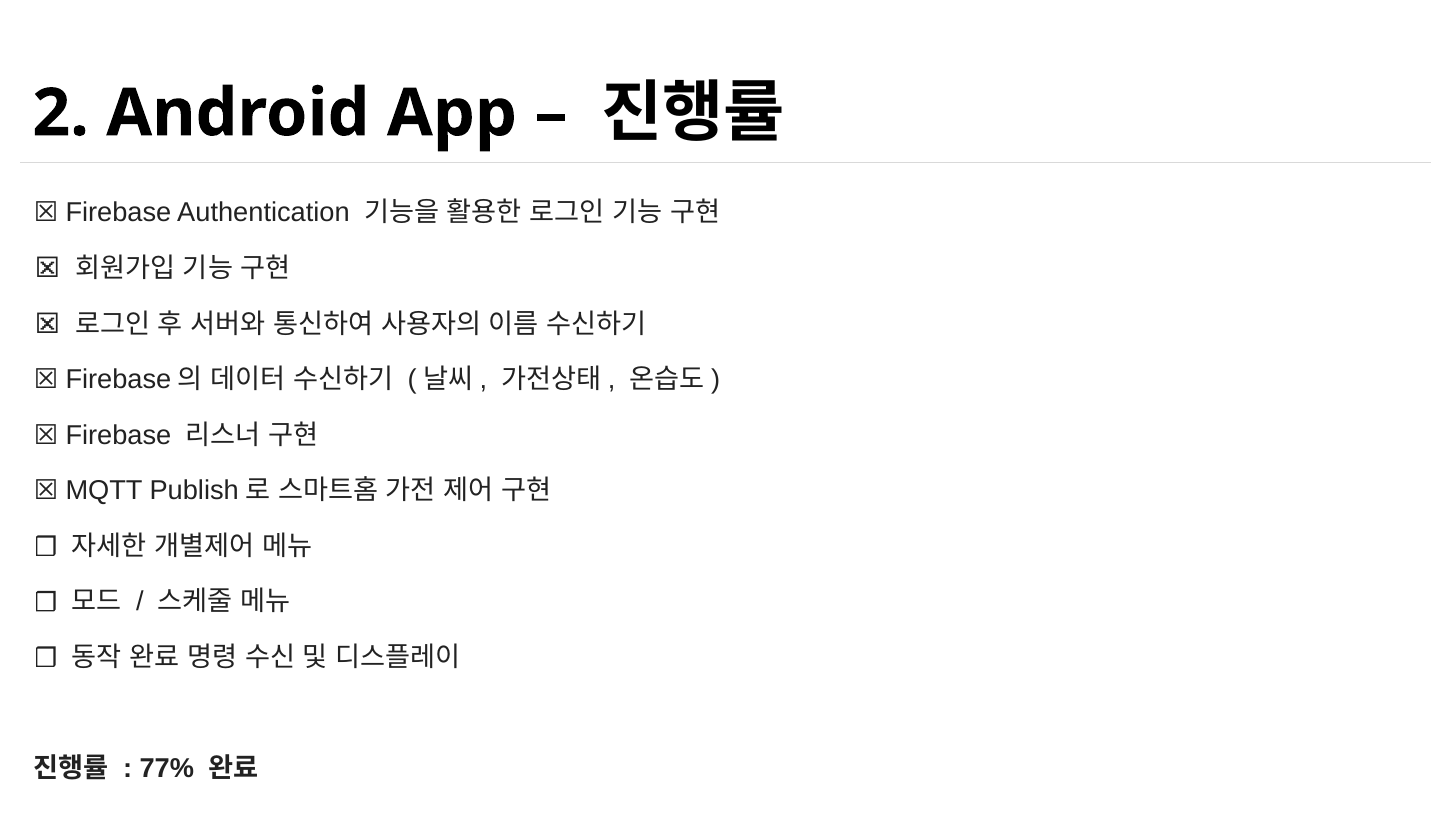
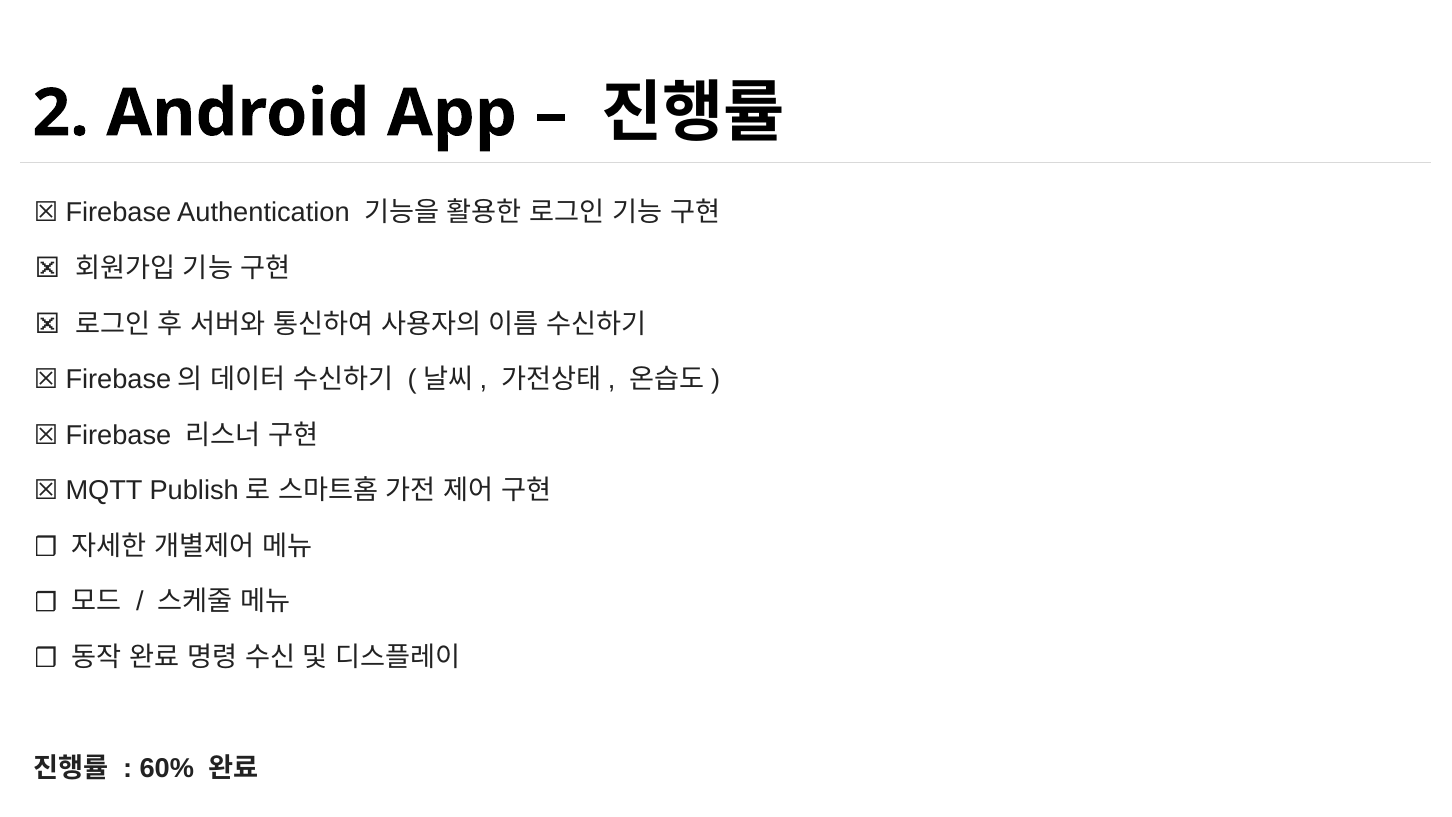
77%: 77% -> 60%
